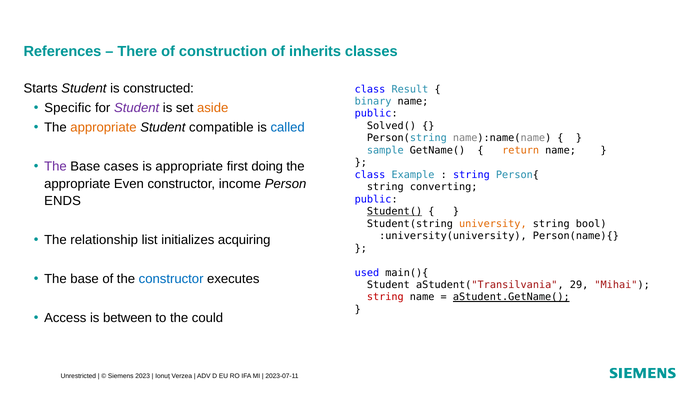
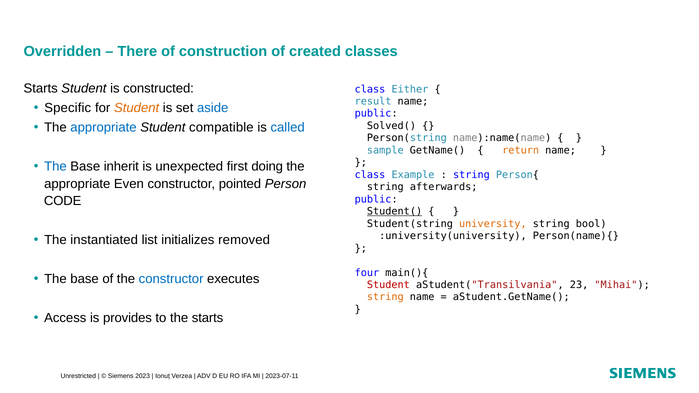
References: References -> Overridden
inherits: inherits -> created
Result: Result -> Either
binary: binary -> result
Student at (137, 108) colour: purple -> orange
aside colour: orange -> blue
appropriate at (103, 128) colour: orange -> blue
The at (55, 167) colour: purple -> blue
cases: cases -> inherit
is appropriate: appropriate -> unexpected
income: income -> pointed
converting: converting -> afterwards
ENDS: ENDS -> CODE
relationship: relationship -> instantiated
acquiring: acquiring -> removed
used: used -> four
Student at (388, 285) colour: black -> red
29: 29 -> 23
string at (385, 297) colour: red -> orange
aStudent.GetName( underline: present -> none
between: between -> provides
the could: could -> starts
